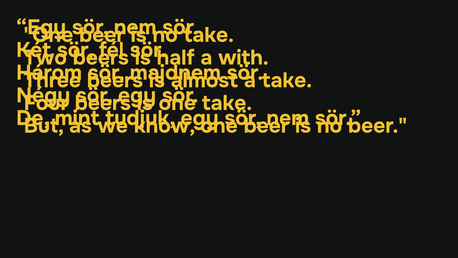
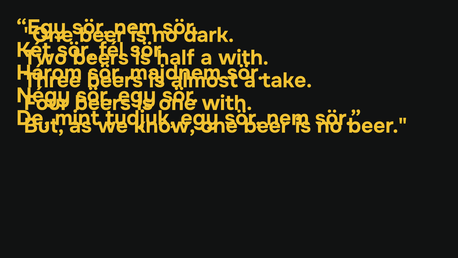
take at (209, 35): take -> dark
take at (227, 103): take -> with
